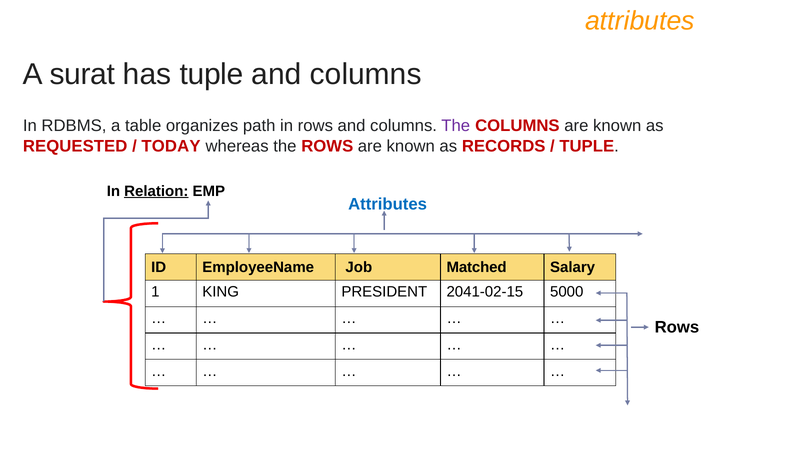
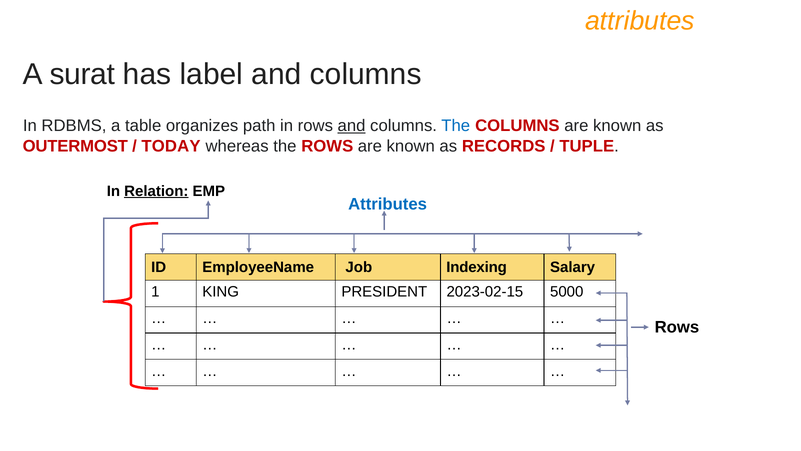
has tuple: tuple -> label
and at (352, 126) underline: none -> present
The at (456, 126) colour: purple -> blue
REQUESTED: REQUESTED -> OUTERMOST
Matched: Matched -> Indexing
2041-02-15: 2041-02-15 -> 2023-02-15
